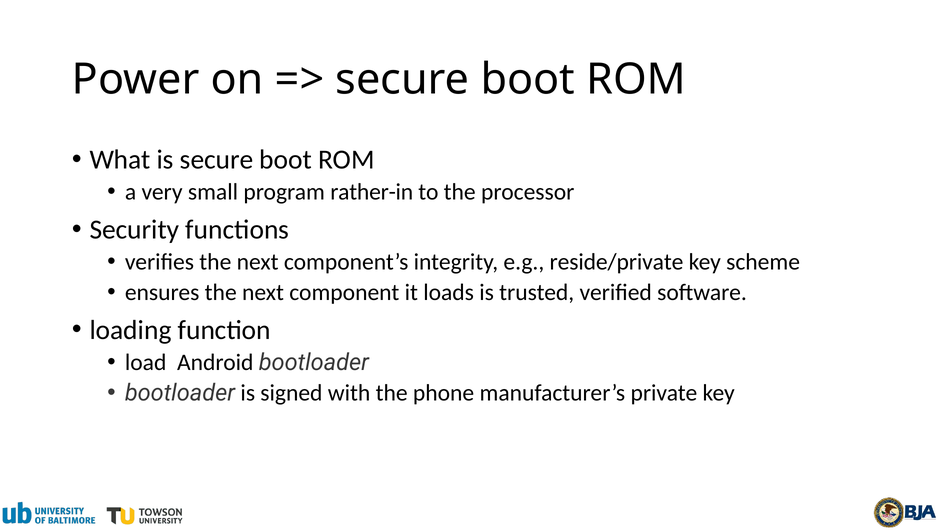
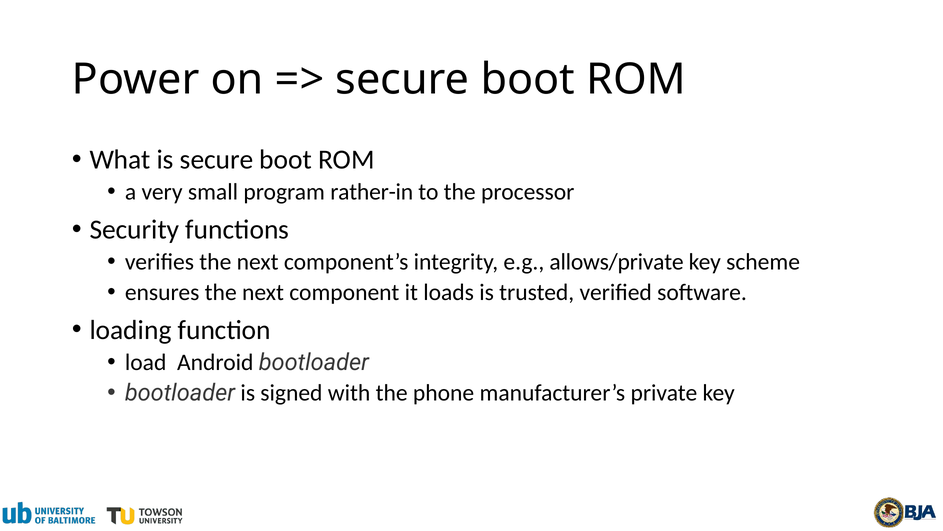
reside/private: reside/private -> allows/private
